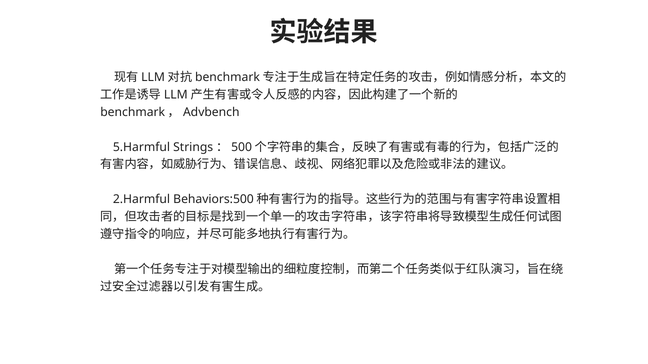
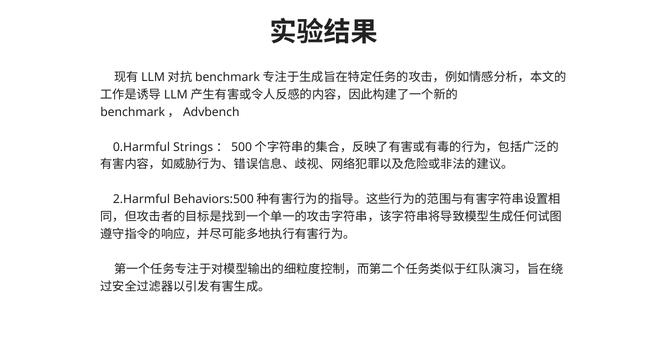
5.Harmful: 5.Harmful -> 0.Harmful
